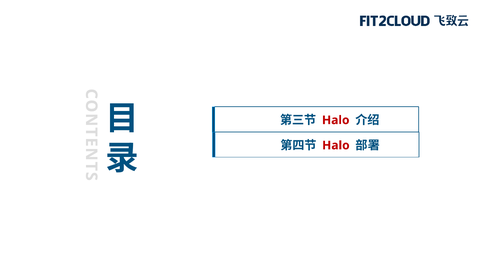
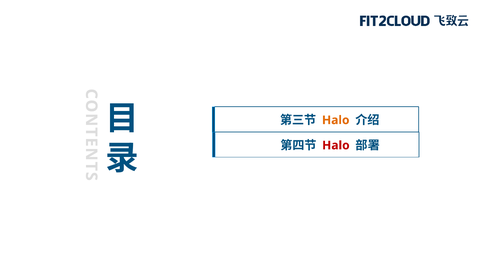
Halo at (336, 120) colour: red -> orange
